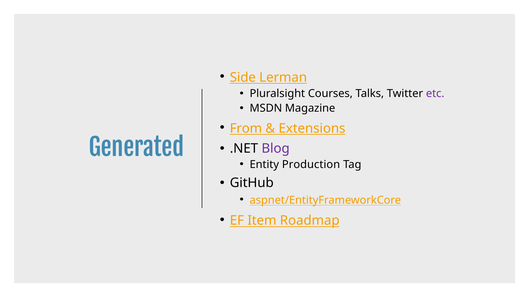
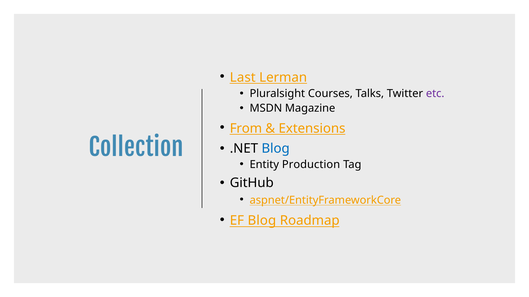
Side: Side -> Last
Generated: Generated -> Collection
Blog at (276, 149) colour: purple -> blue
EF Item: Item -> Blog
